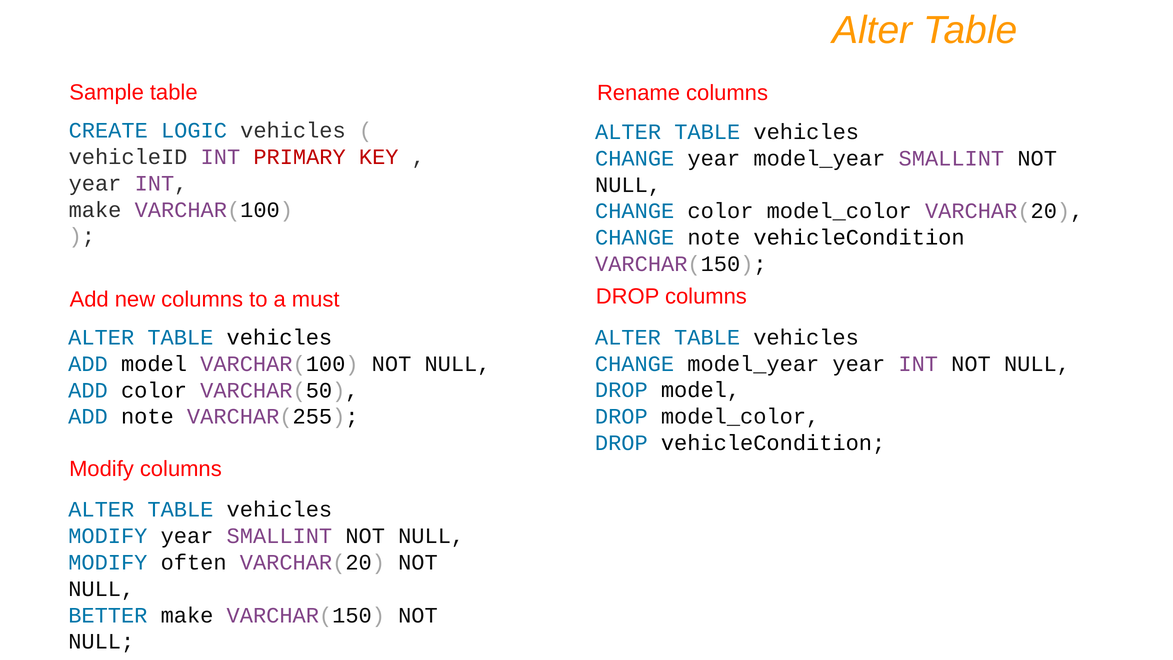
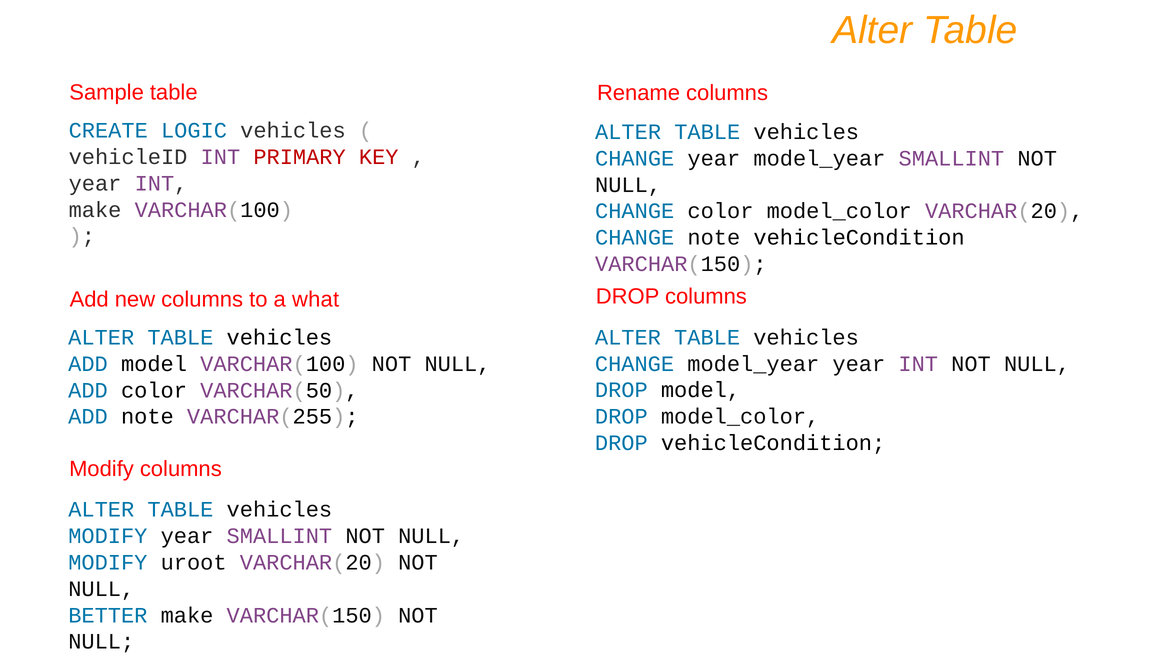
must: must -> what
often: often -> uroot
